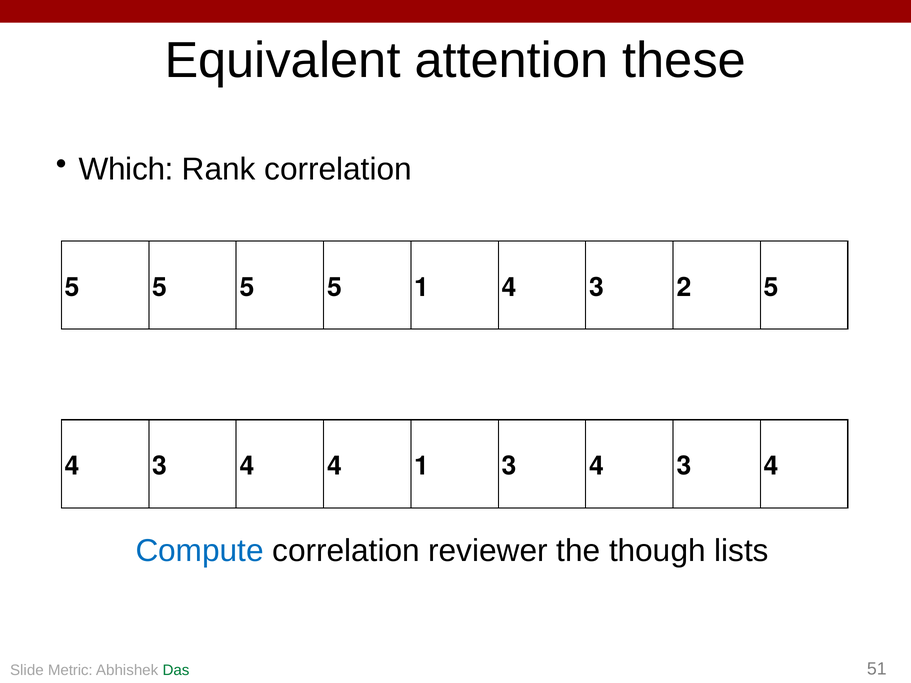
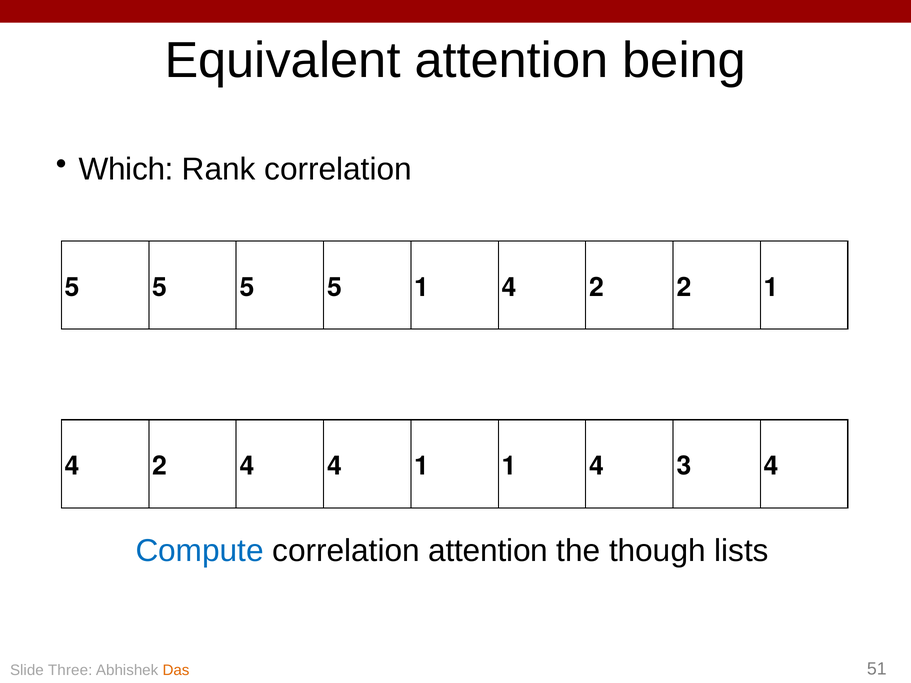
these: these -> being
5 1 4 3: 3 -> 2
2 5: 5 -> 1
3 at (160, 466): 3 -> 2
1 3: 3 -> 1
correlation reviewer: reviewer -> attention
Metric: Metric -> Three
Das colour: green -> orange
